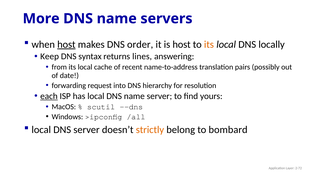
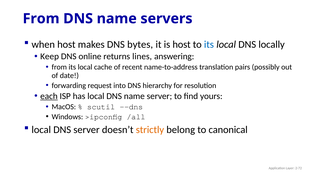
More at (41, 19): More -> From
host at (66, 45) underline: present -> none
order: order -> bytes
its at (209, 45) colour: orange -> blue
syntax: syntax -> online
bombard: bombard -> canonical
